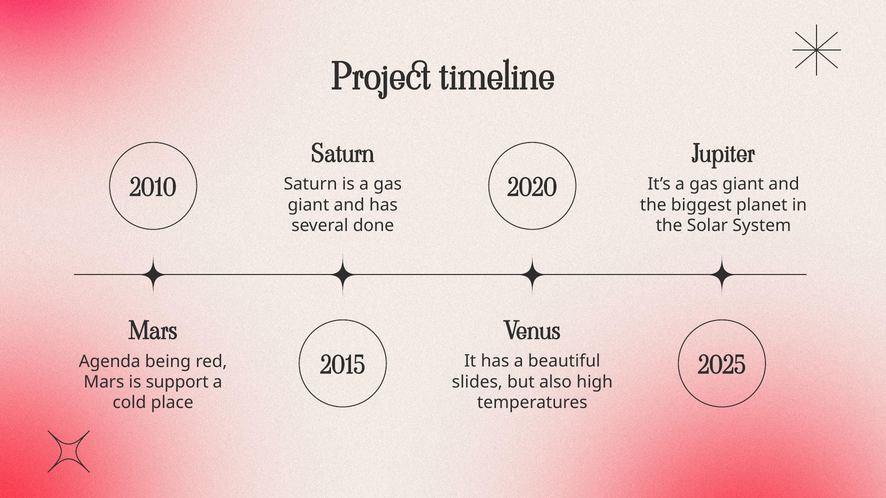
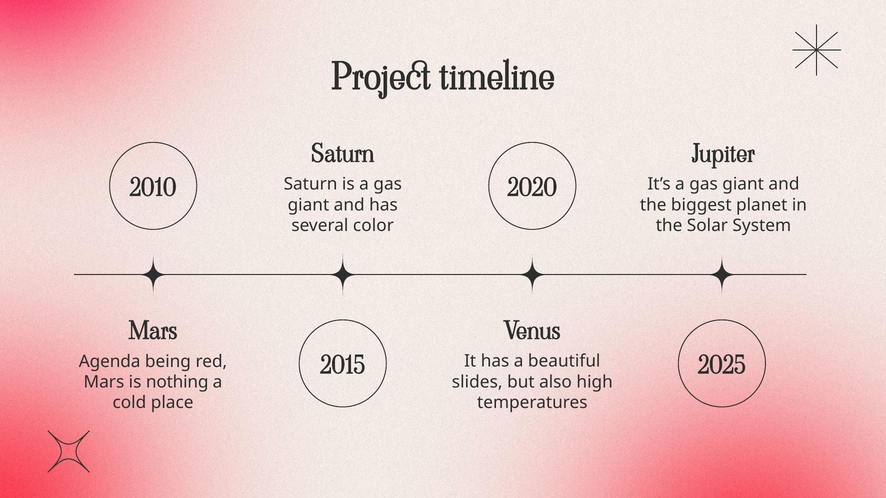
done: done -> color
support: support -> nothing
